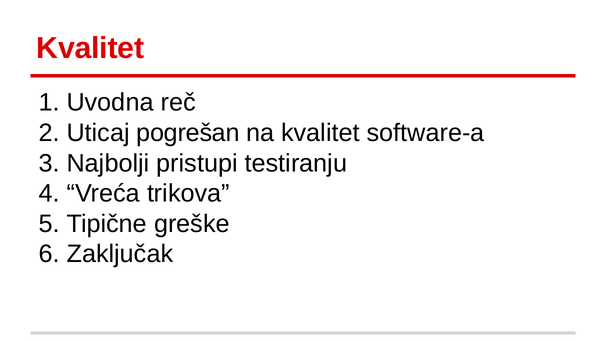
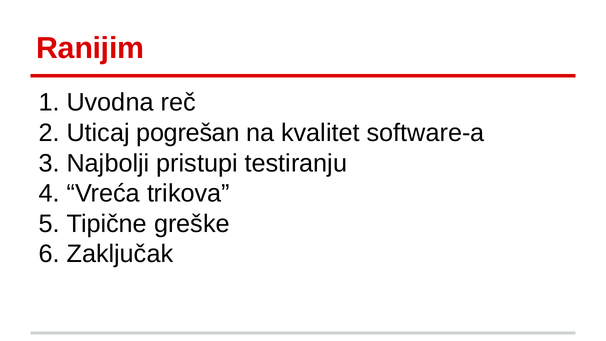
Kvalitet at (90, 48): Kvalitet -> Ranijim
